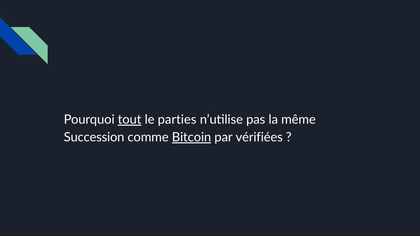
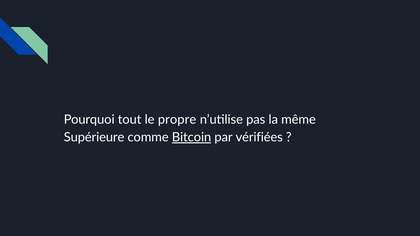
tout underline: present -> none
parties: parties -> propre
Succession: Succession -> Supérieure
